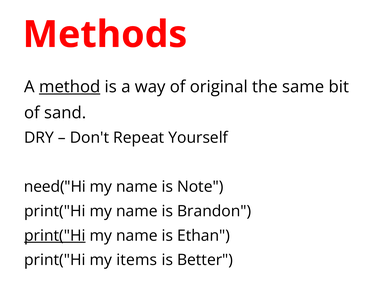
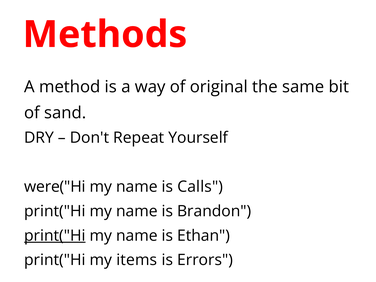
method underline: present -> none
need("Hi: need("Hi -> were("Hi
Note: Note -> Calls
Better: Better -> Errors
